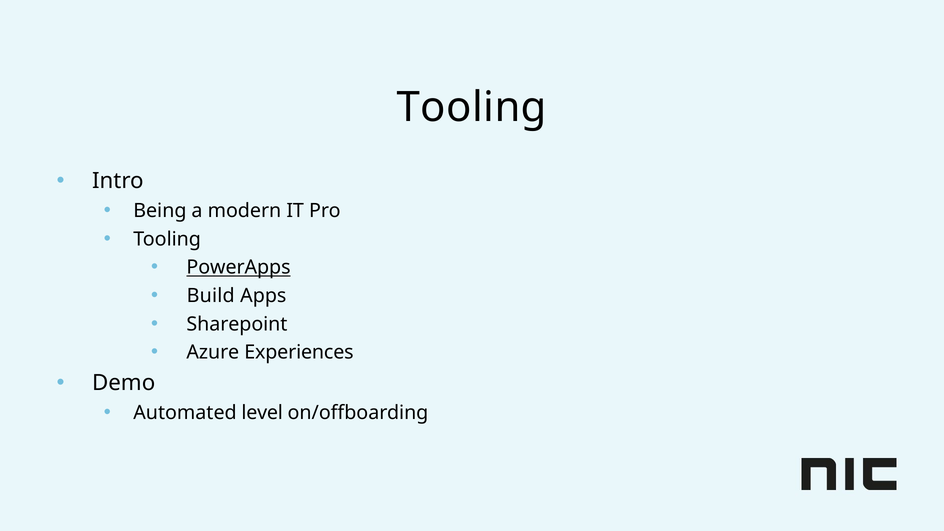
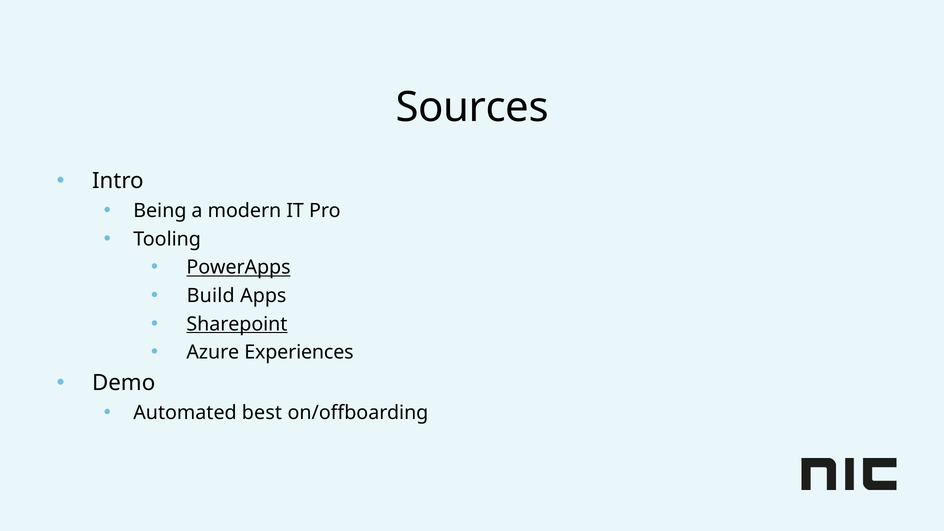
Tooling at (472, 107): Tooling -> Sources
Sharepoint underline: none -> present
level: level -> best
